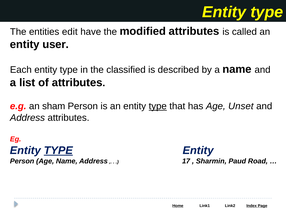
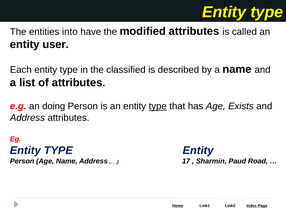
edit: edit -> into
sham: sham -> doing
Unset: Unset -> Exists
TYPE at (58, 151) underline: present -> none
